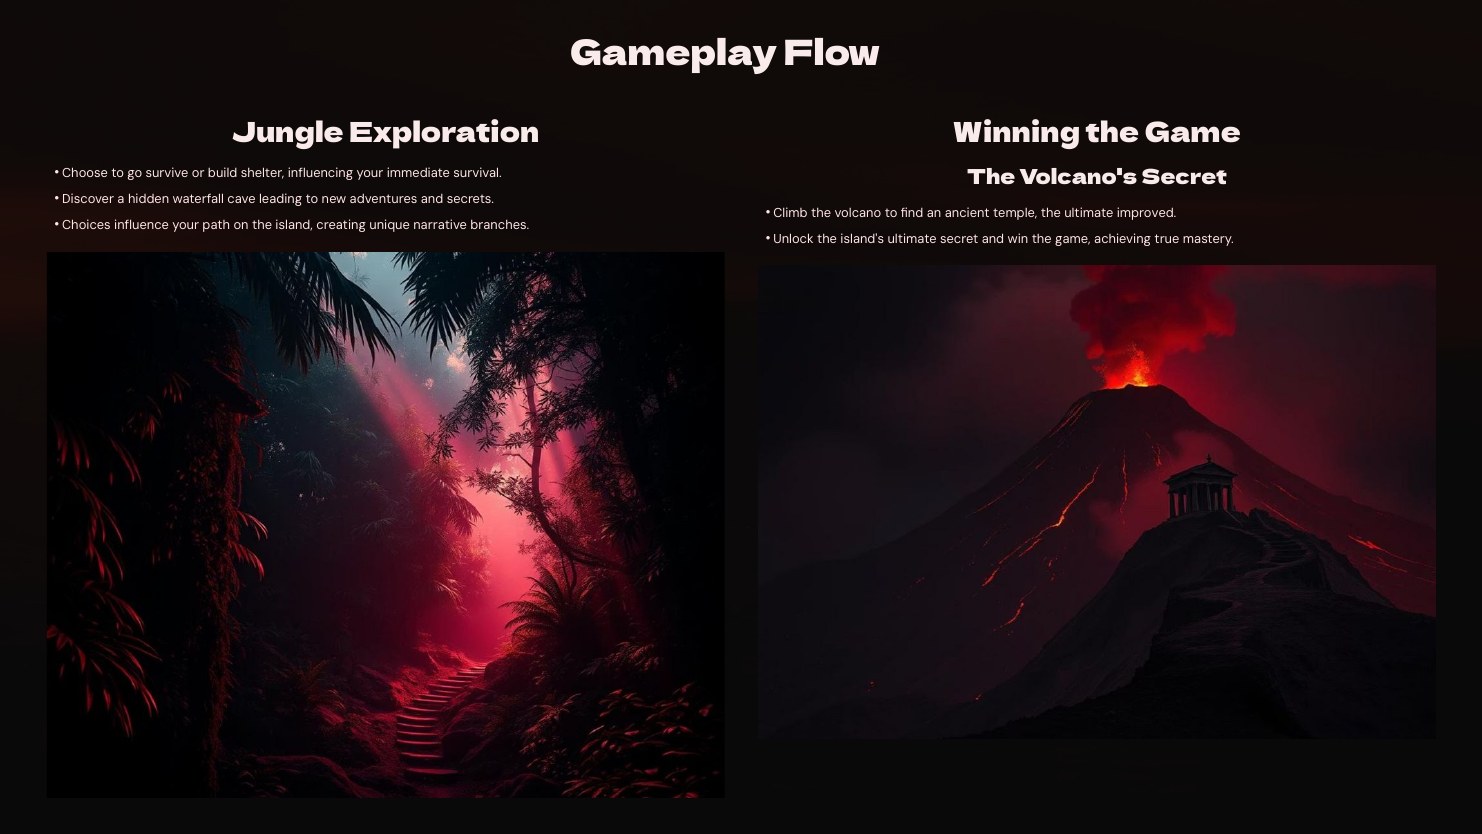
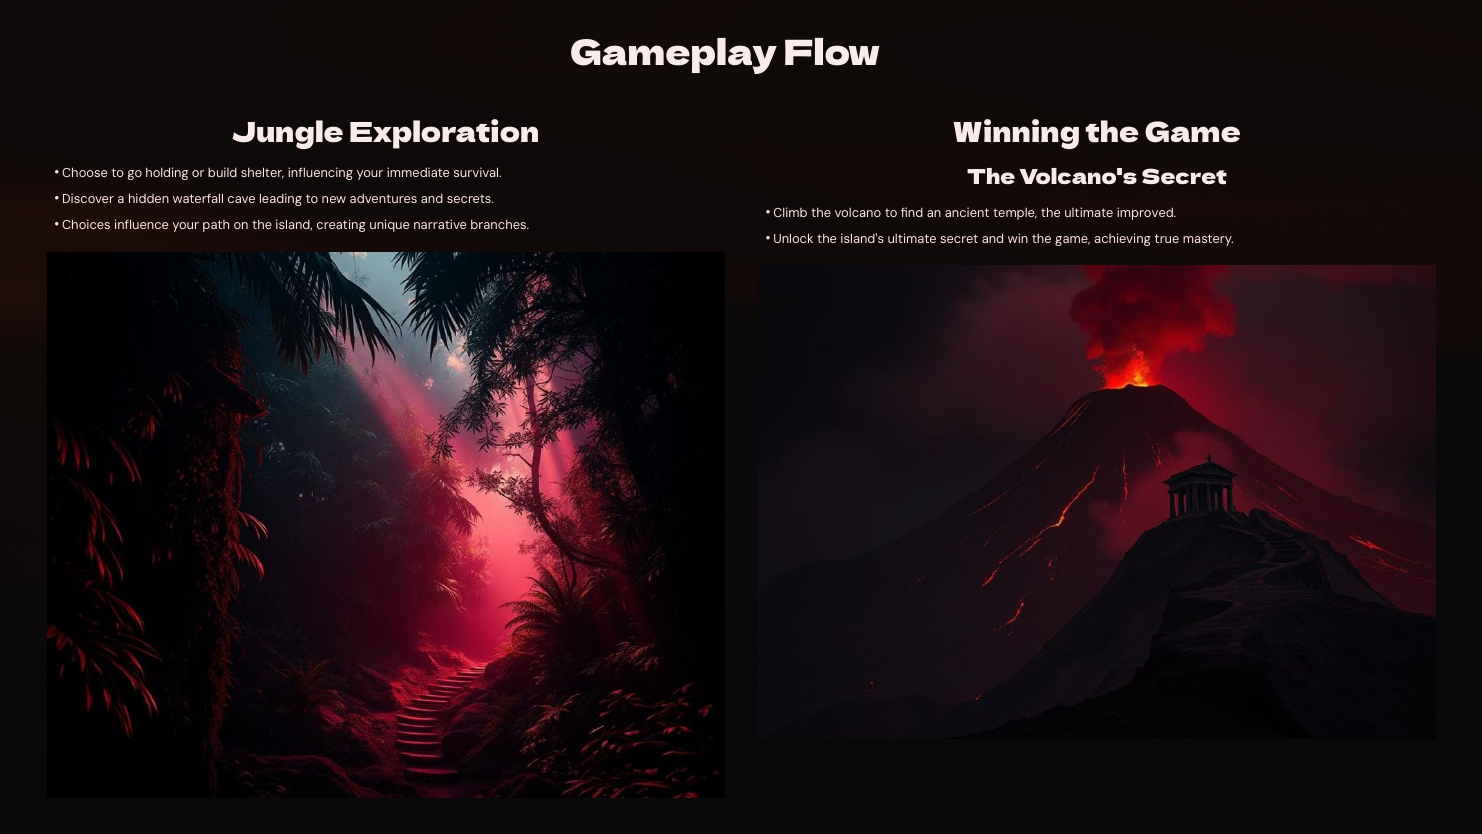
survive: survive -> holding
